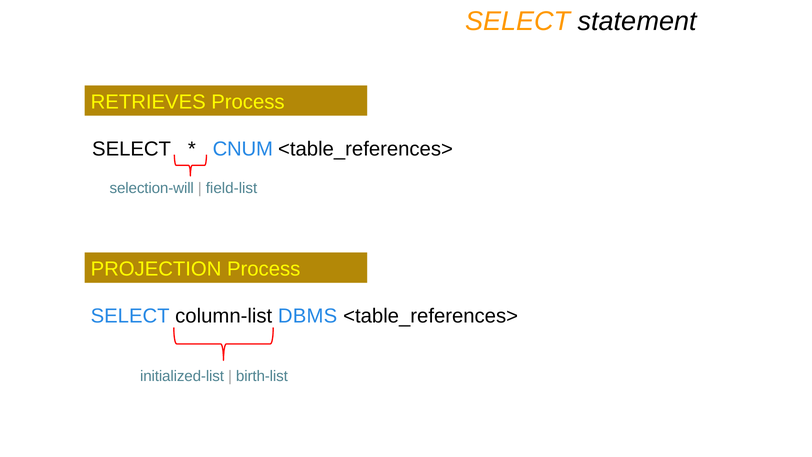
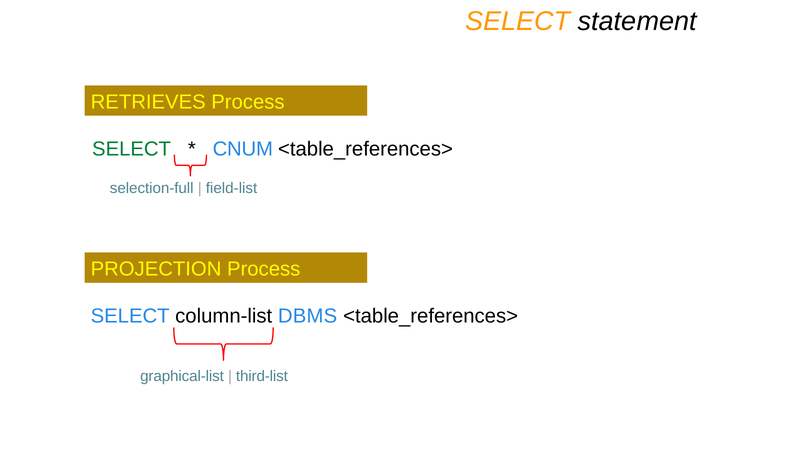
SELECT at (132, 149) colour: black -> green
selection-will: selection-will -> selection-full
initialized-list: initialized-list -> graphical-list
birth-list: birth-list -> third-list
